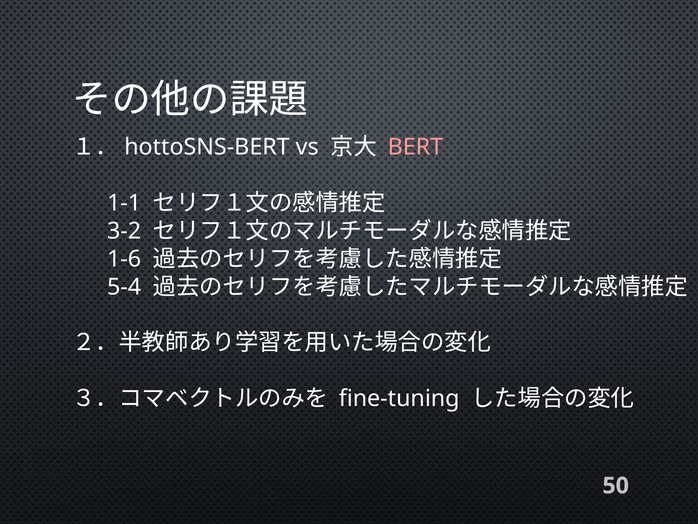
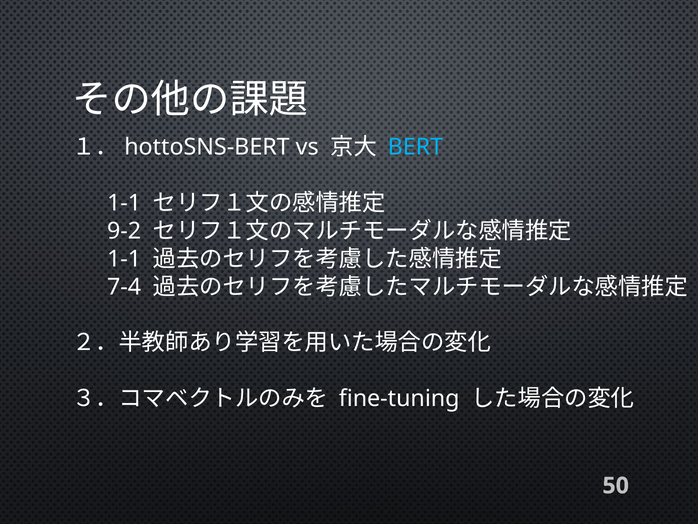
BERT colour: pink -> light blue
3-2: 3-2 -> 9-2
1-6 at (124, 259): 1-6 -> 1-1
5-4: 5-4 -> 7-4
